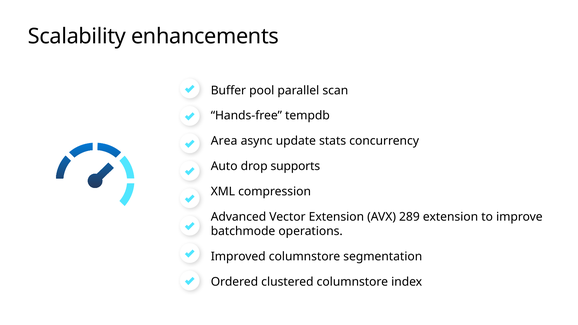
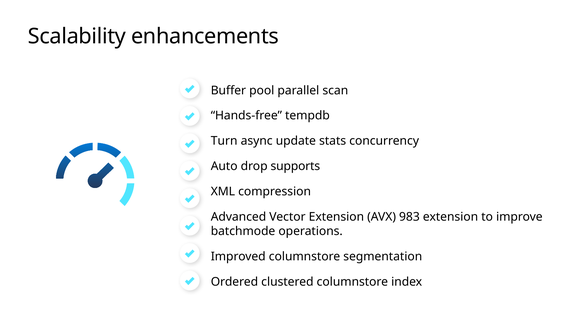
Area: Area -> Turn
289: 289 -> 983
